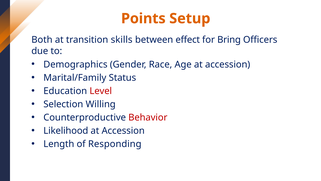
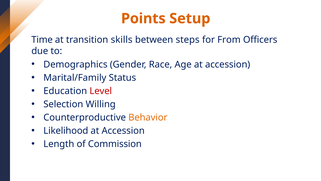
Both: Both -> Time
effect: effect -> steps
Bring: Bring -> From
Behavior colour: red -> orange
Responding: Responding -> Commission
